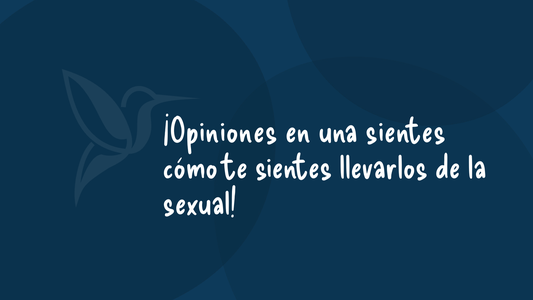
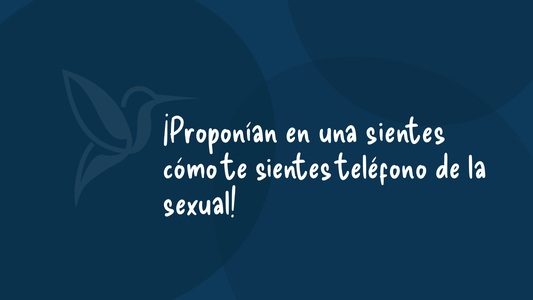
¡Opiniones: ¡Opiniones -> ¡Proponían
llevarlos: llevarlos -> teléfono
